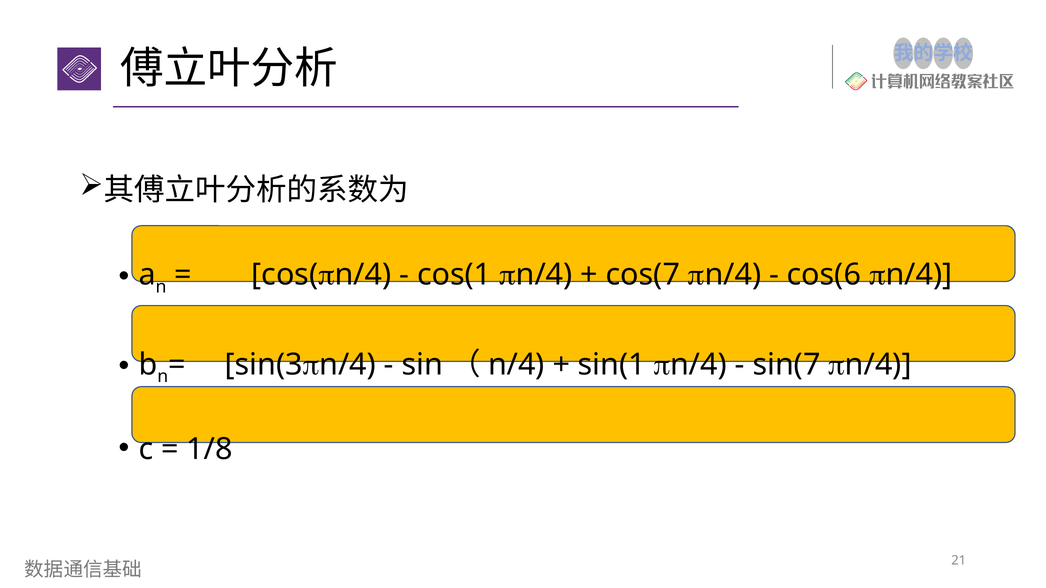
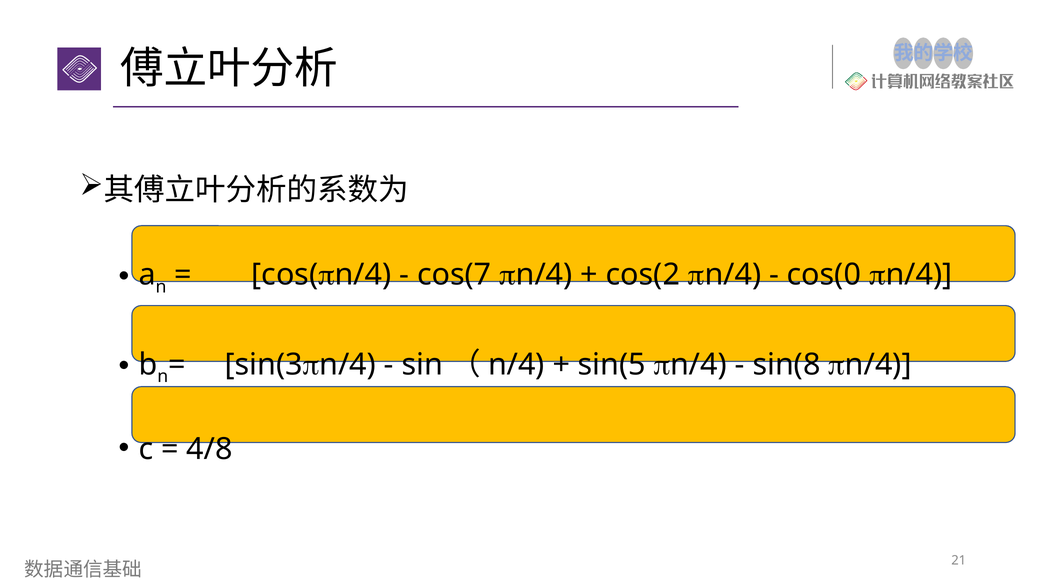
cos(1: cos(1 -> cos(7
cos(7: cos(7 -> cos(2
cos(6: cos(6 -> cos(0
sin(1: sin(1 -> sin(5
sin(7: sin(7 -> sin(8
1/8: 1/8 -> 4/8
